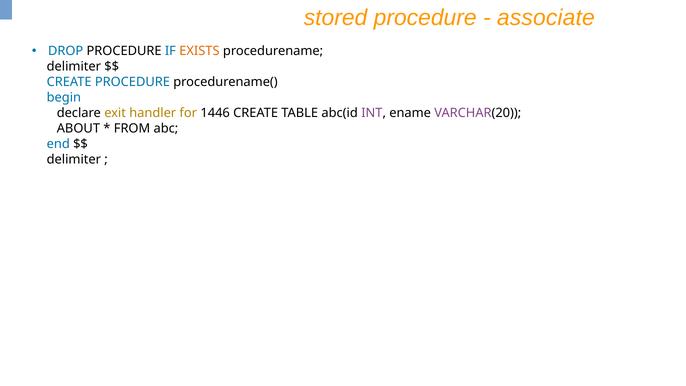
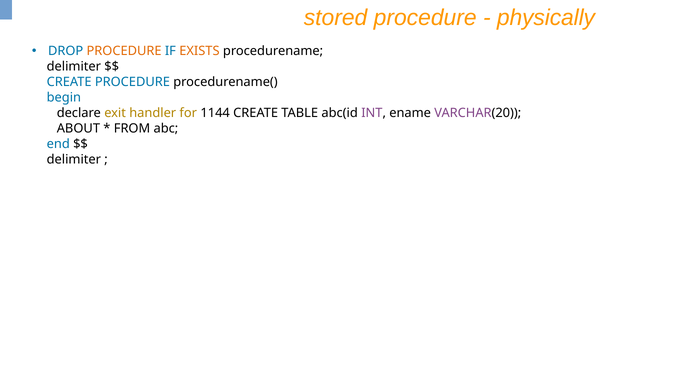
associate: associate -> physically
PROCEDURE at (124, 51) colour: black -> orange
1446: 1446 -> 1144
